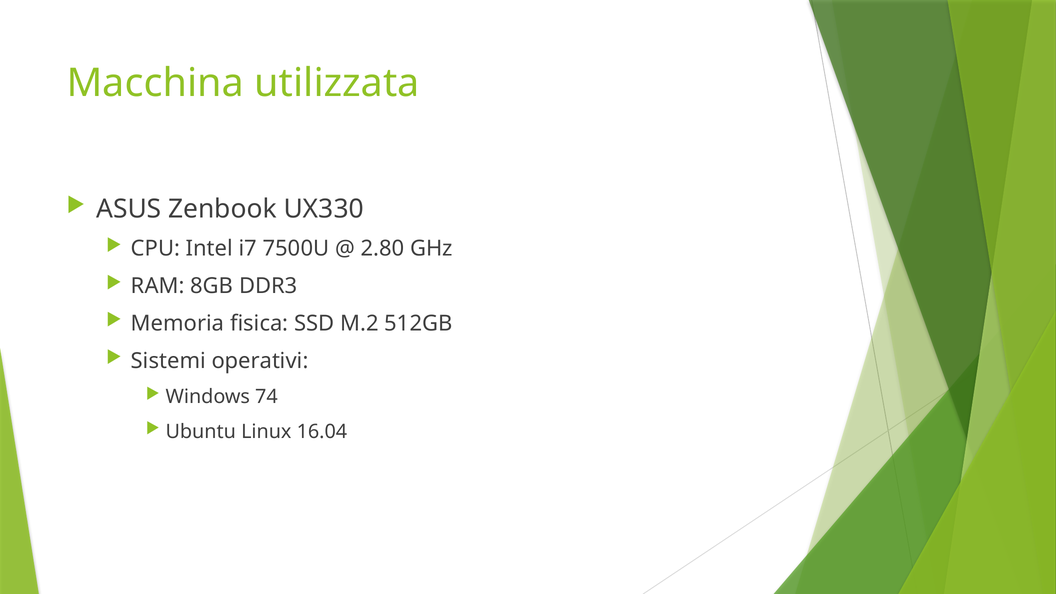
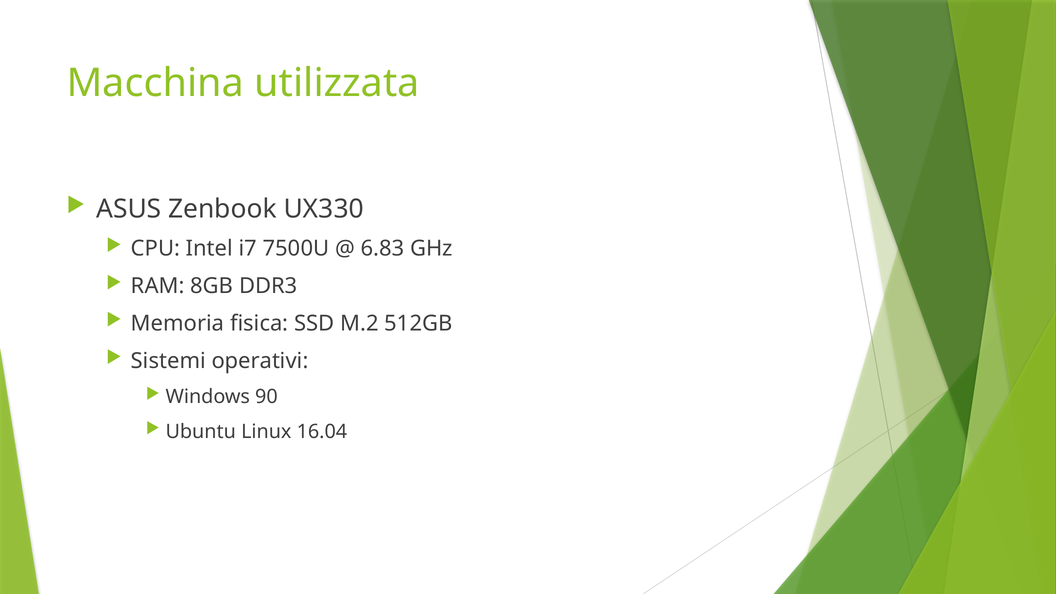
2.80: 2.80 -> 6.83
74: 74 -> 90
